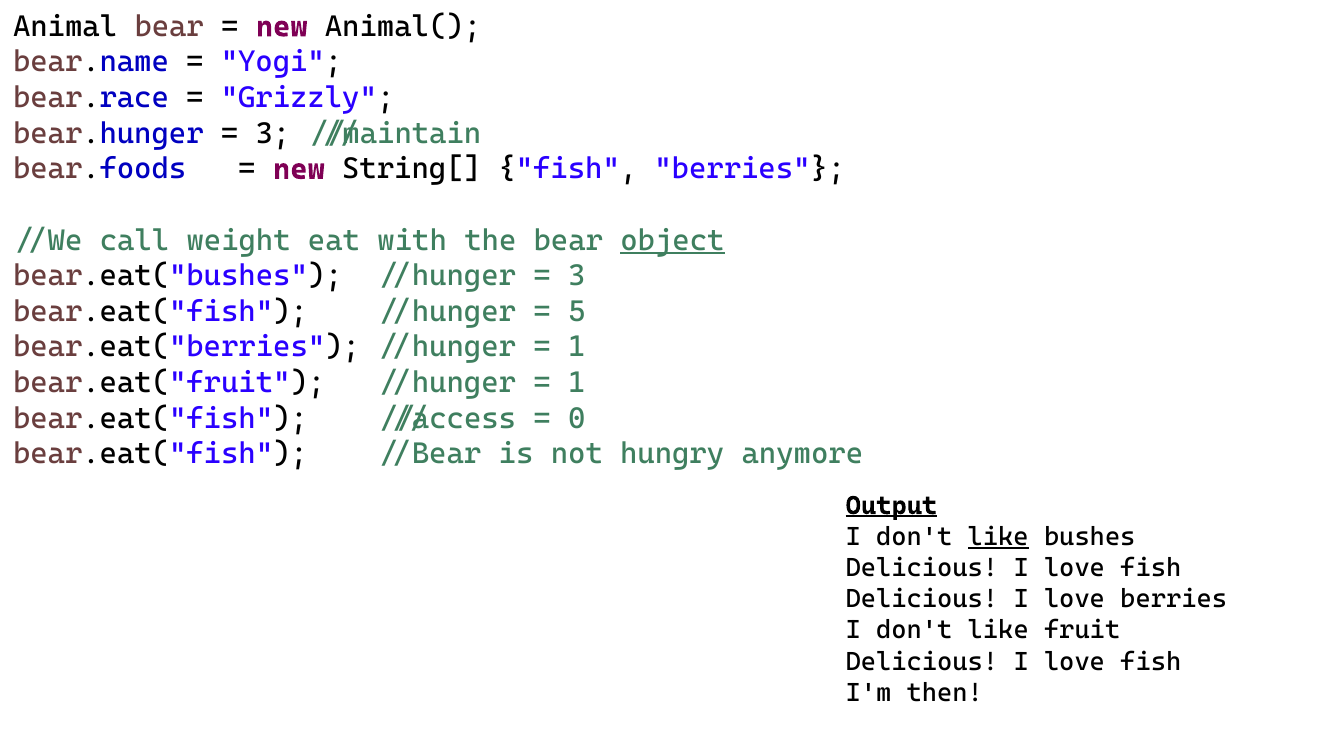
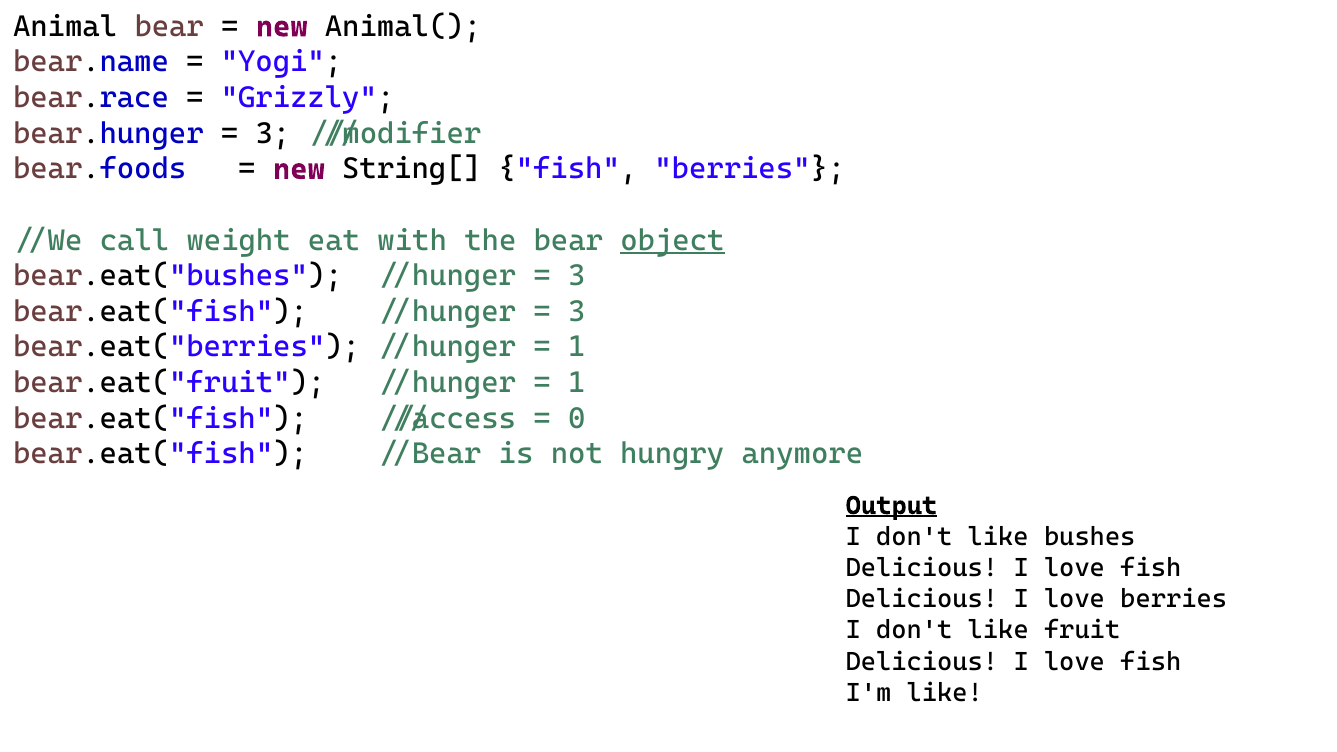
//maintain: //maintain -> //modifier
5 at (577, 312): 5 -> 3
like at (998, 537) underline: present -> none
I'm then: then -> like
